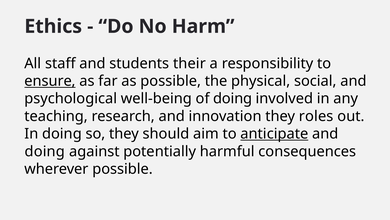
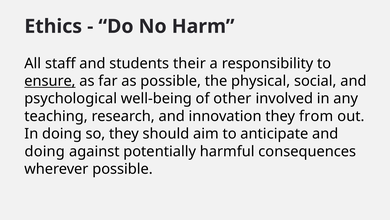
of doing: doing -> other
roles: roles -> from
anticipate underline: present -> none
